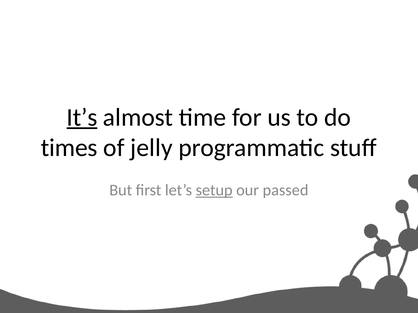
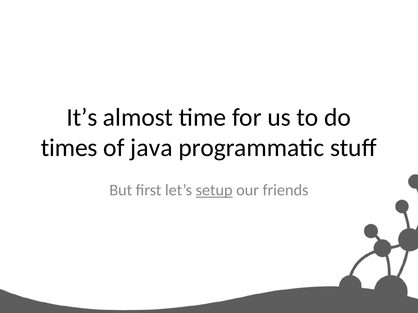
It’s underline: present -> none
jelly: jelly -> java
passed: passed -> friends
